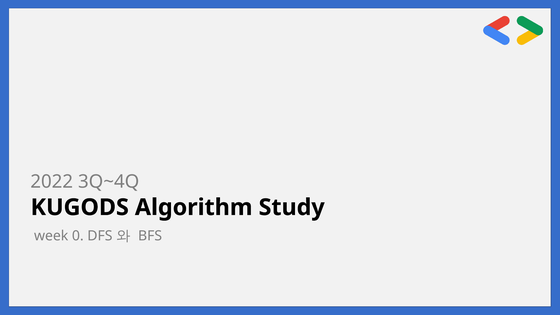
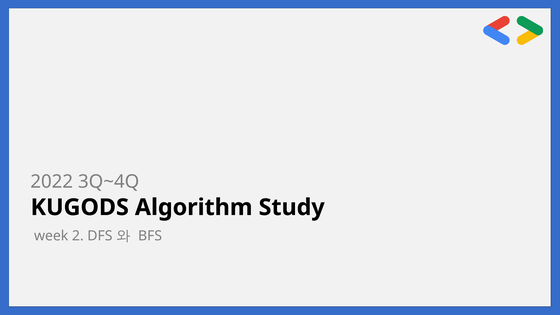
0: 0 -> 2
